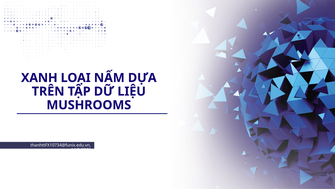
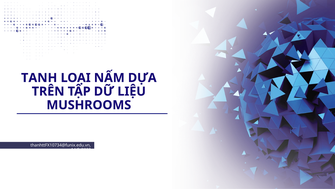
XANH: XANH -> TANH
